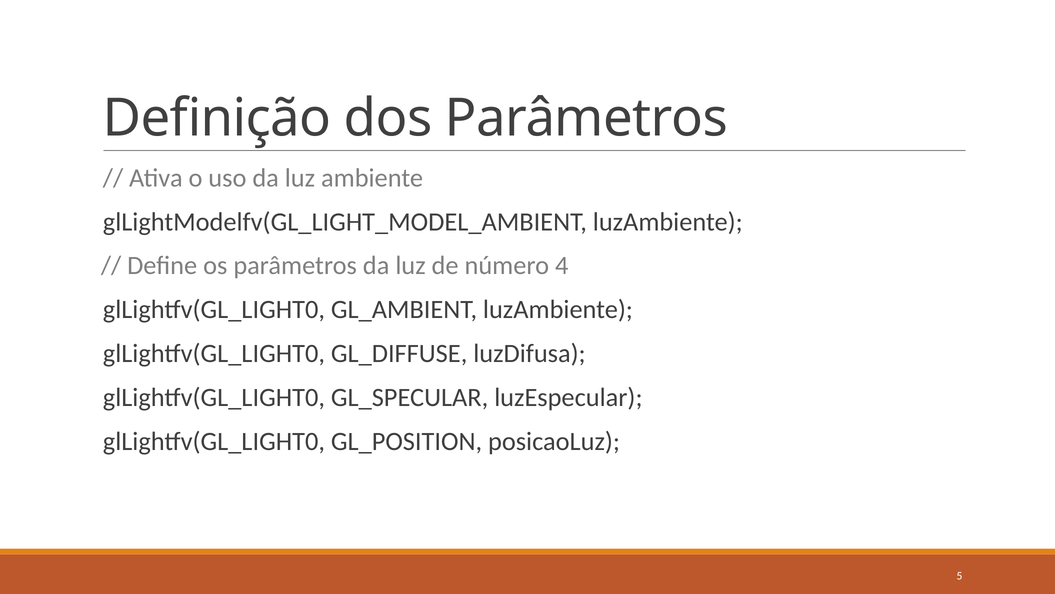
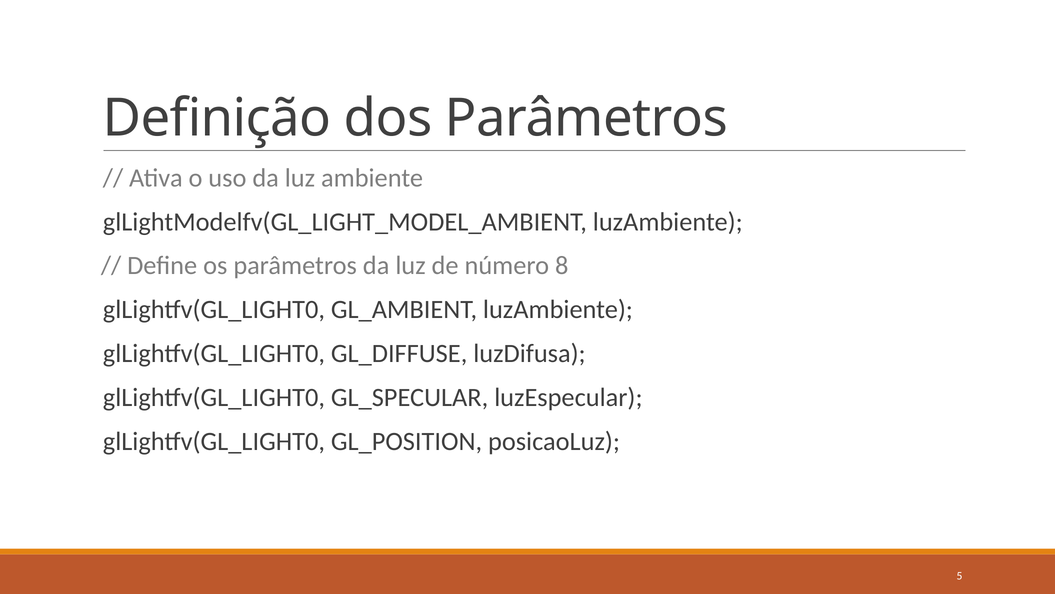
4: 4 -> 8
